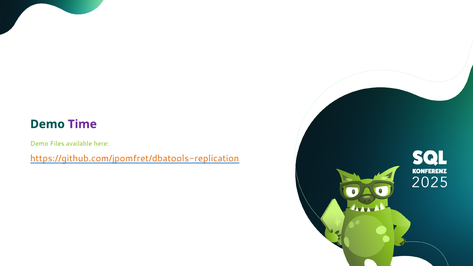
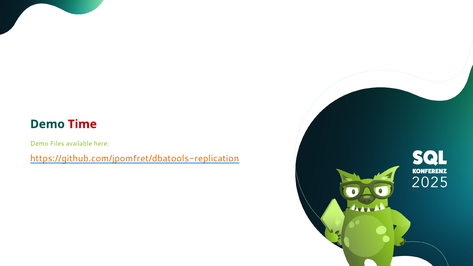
Time colour: purple -> red
